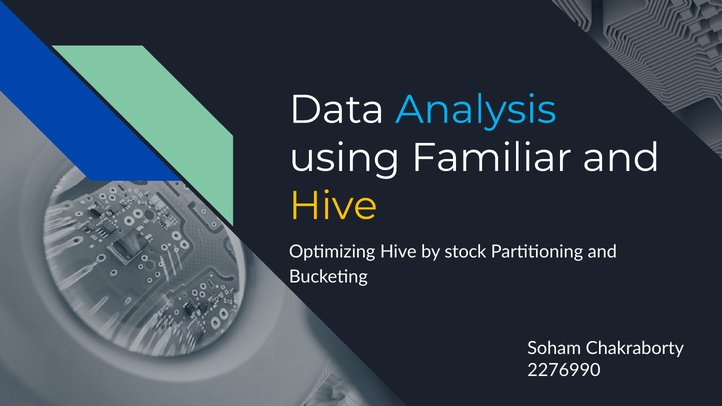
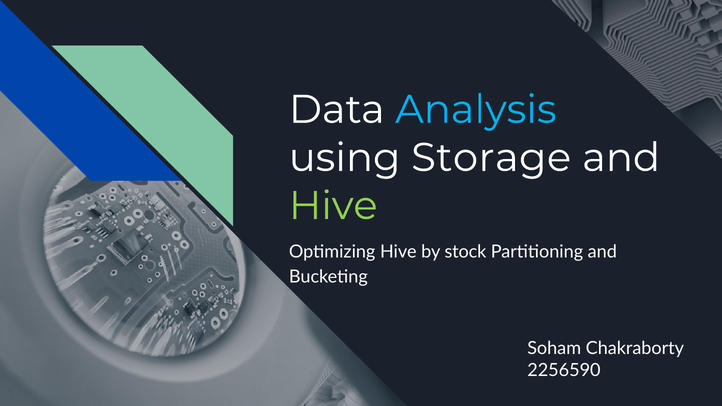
Familiar: Familiar -> Storage
Hive at (333, 206) colour: yellow -> light green
2276990: 2276990 -> 2256590
